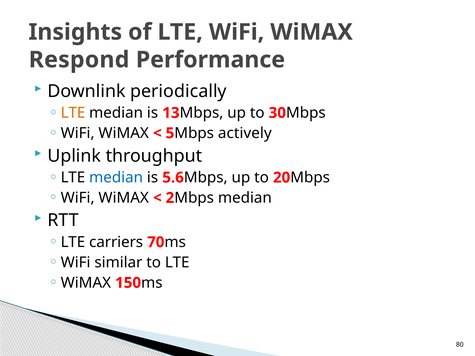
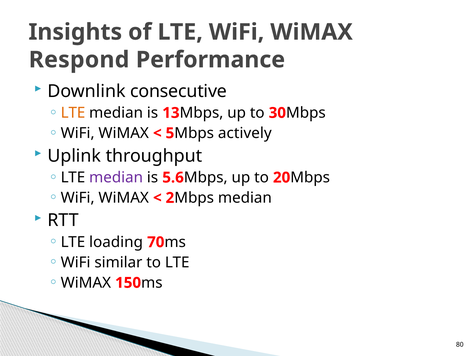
periodically: periodically -> consecutive
median at (116, 178) colour: blue -> purple
carriers: carriers -> loading
